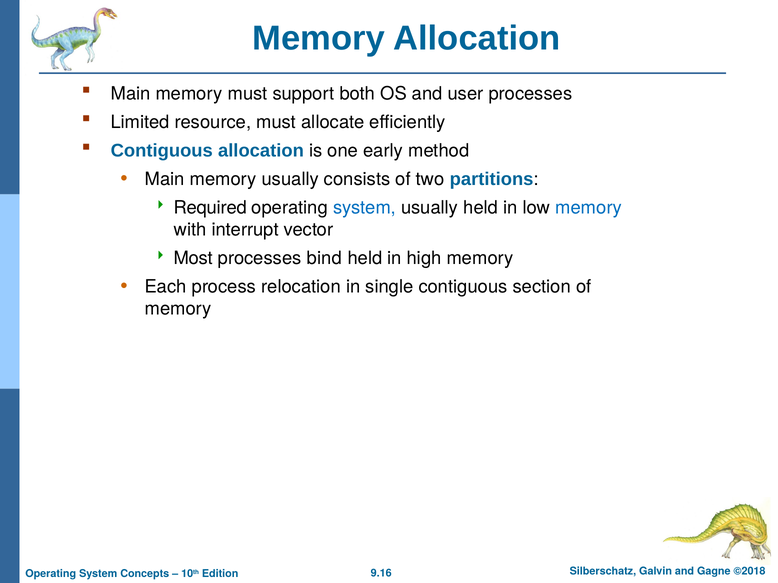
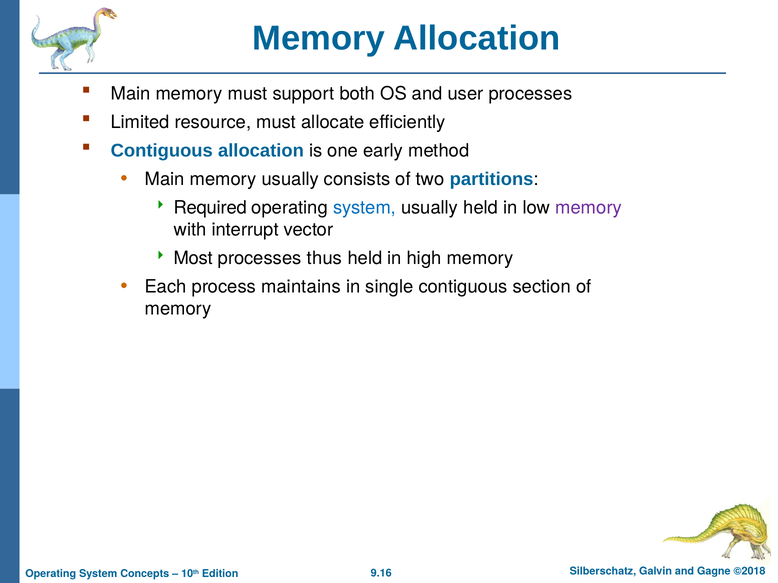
memory at (589, 208) colour: blue -> purple
bind: bind -> thus
relocation: relocation -> maintains
